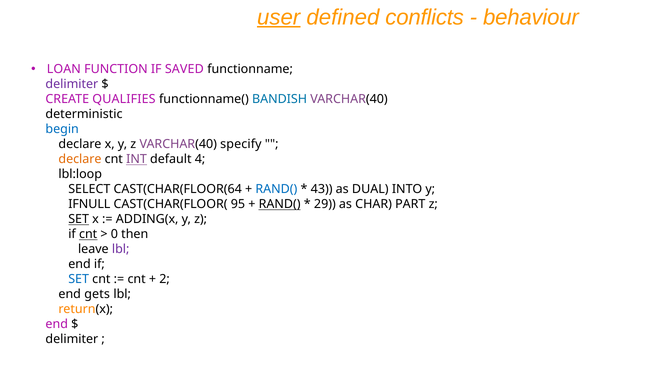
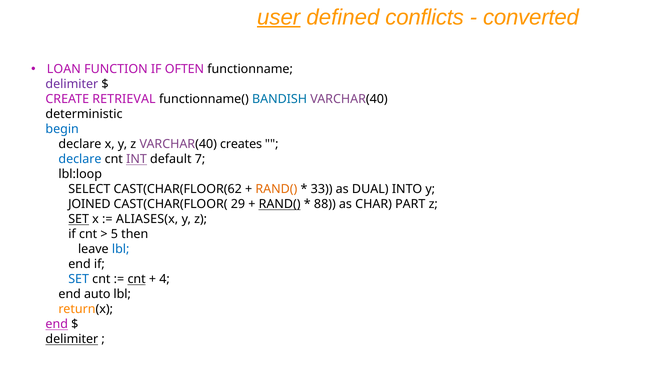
behaviour: behaviour -> converted
SAVED: SAVED -> OFTEN
QUALIFIES: QUALIFIES -> RETRIEVAL
specify: specify -> creates
declare at (80, 159) colour: orange -> blue
4: 4 -> 7
CAST(CHAR(FLOOR(64: CAST(CHAR(FLOOR(64 -> CAST(CHAR(FLOOR(62
RAND( at (276, 189) colour: blue -> orange
43: 43 -> 33
IFNULL: IFNULL -> JOINED
95: 95 -> 29
29: 29 -> 88
ADDING(x: ADDING(x -> ALIASES(x
cnt at (88, 234) underline: present -> none
0: 0 -> 5
lbl at (121, 249) colour: purple -> blue
cnt at (137, 279) underline: none -> present
2: 2 -> 4
gets: gets -> auto
end at (57, 324) underline: none -> present
delimiter at (72, 339) underline: none -> present
